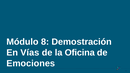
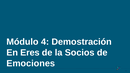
8: 8 -> 4
Vías: Vías -> Eres
Oficina: Oficina -> Socios
